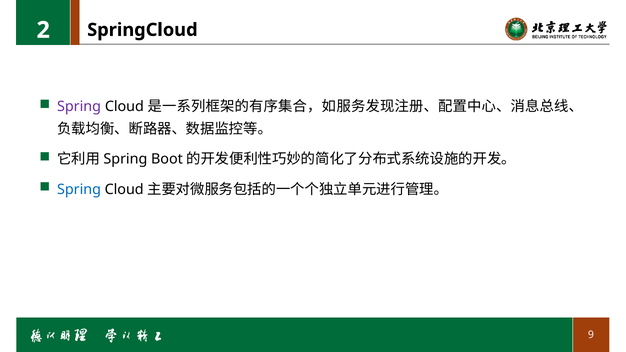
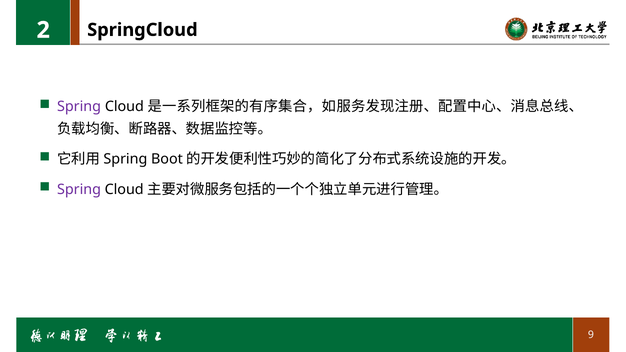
Spring at (79, 189) colour: blue -> purple
